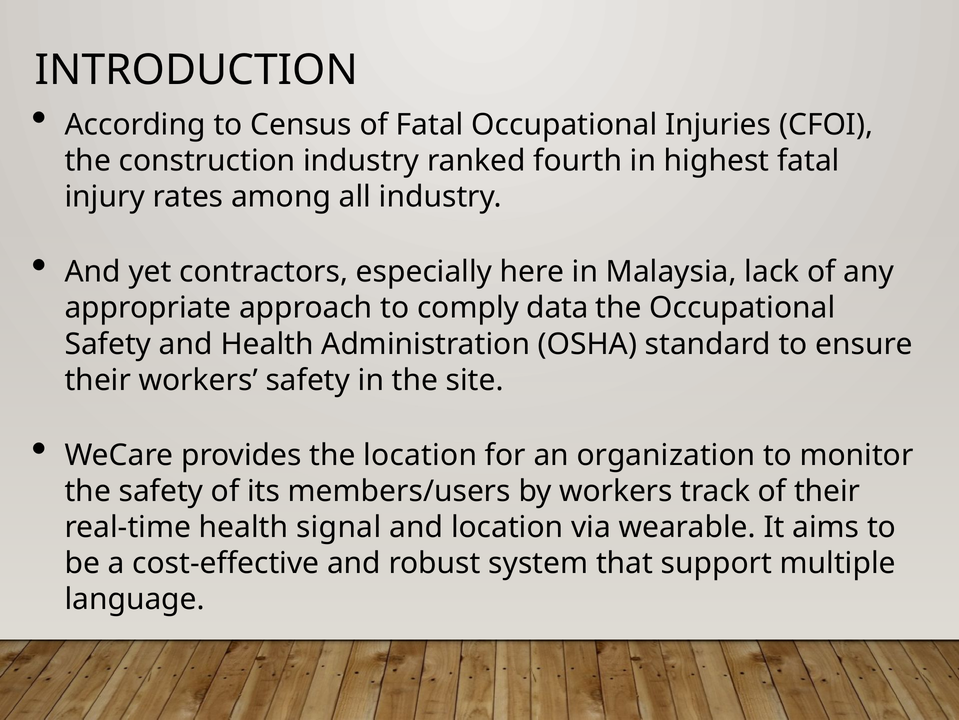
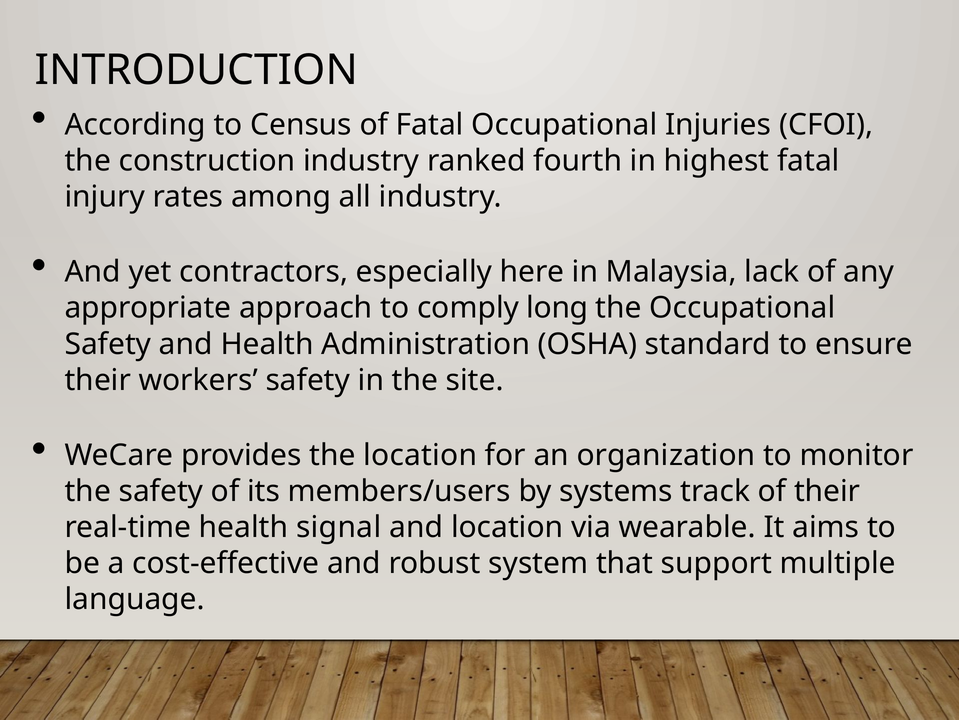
data: data -> long
by workers: workers -> systems
